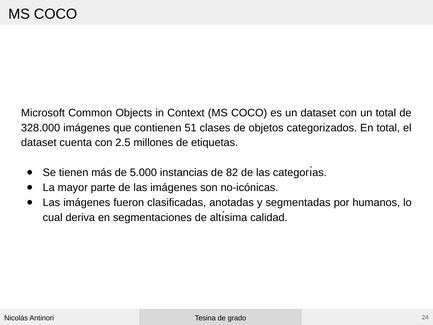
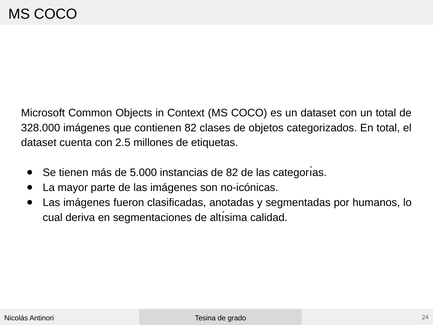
contienen 51: 51 -> 82
